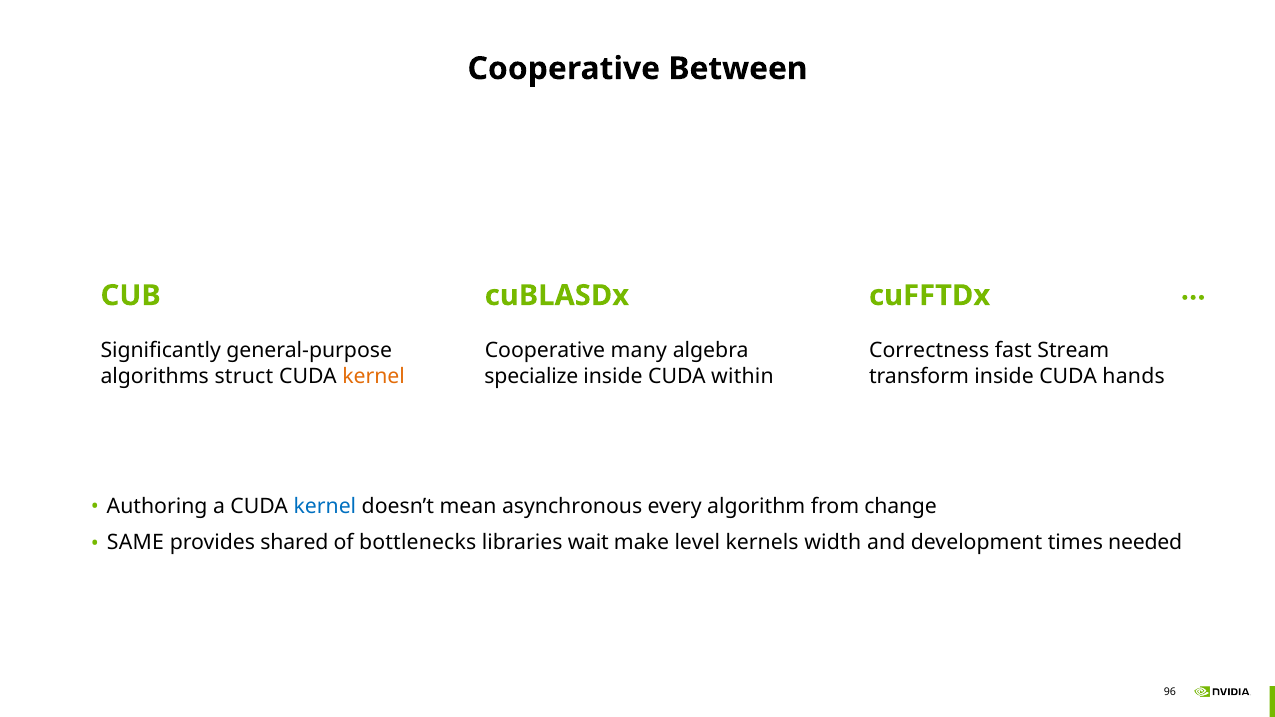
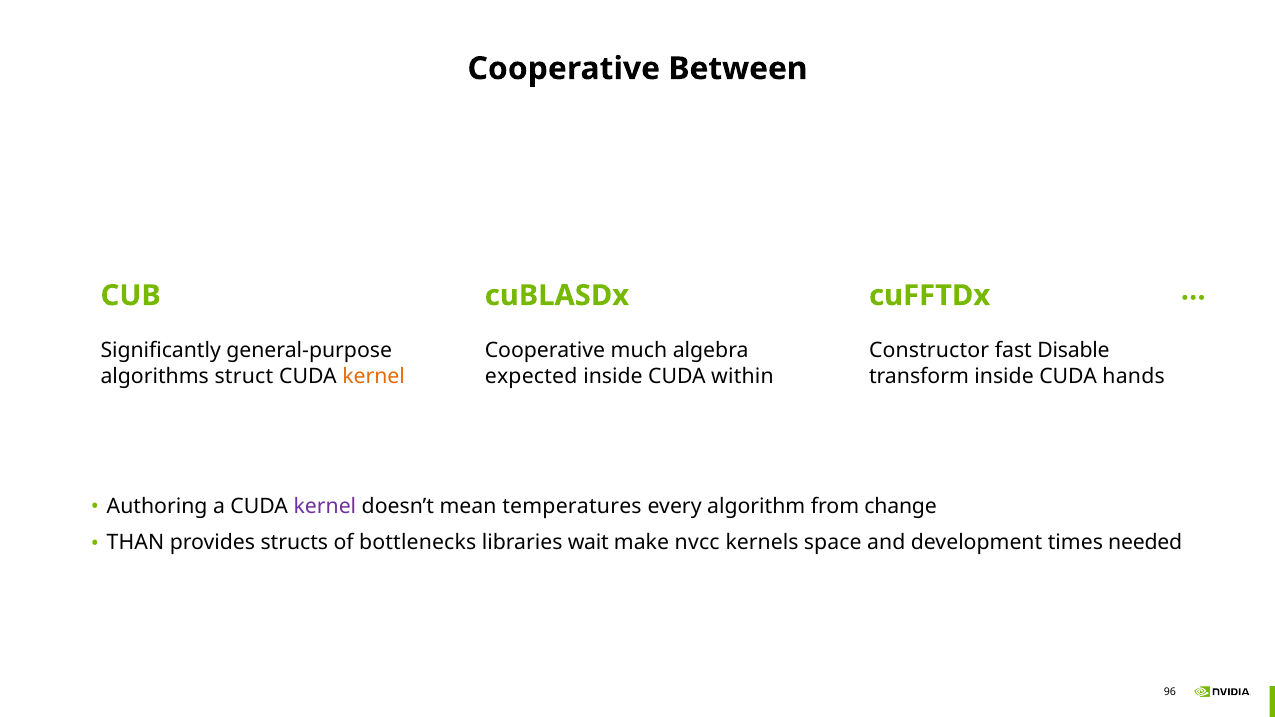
many: many -> much
Correctness: Correctness -> Constructor
Stream: Stream -> Disable
specialize: specialize -> expected
kernel at (325, 507) colour: blue -> purple
asynchronous: asynchronous -> temperatures
SAME: SAME -> THAN
shared: shared -> structs
level: level -> nvcc
width: width -> space
